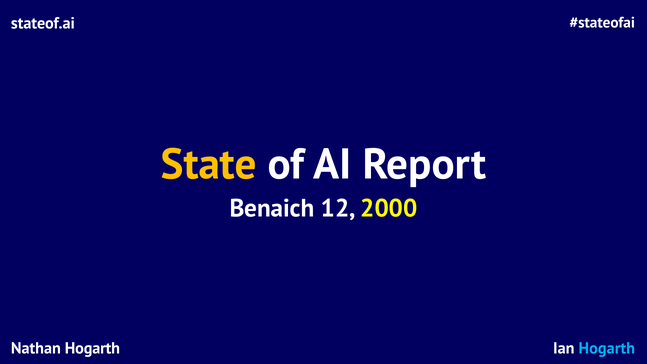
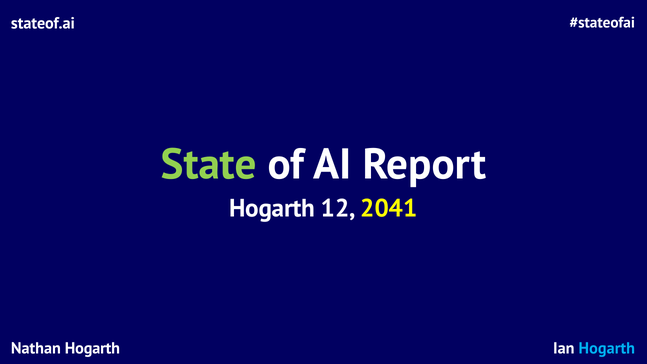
State colour: yellow -> light green
Benaich at (272, 208): Benaich -> Hogarth
2000: 2000 -> 2041
